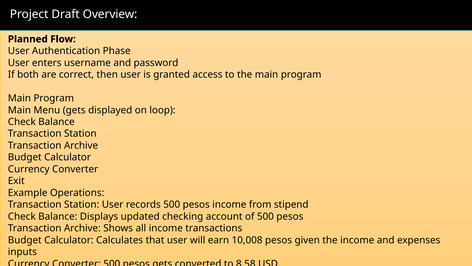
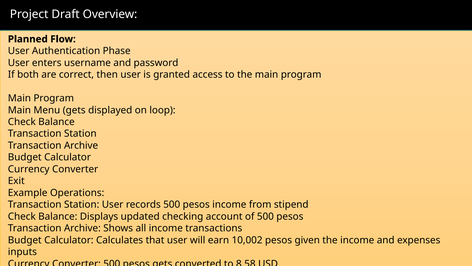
10,008: 10,008 -> 10,002
